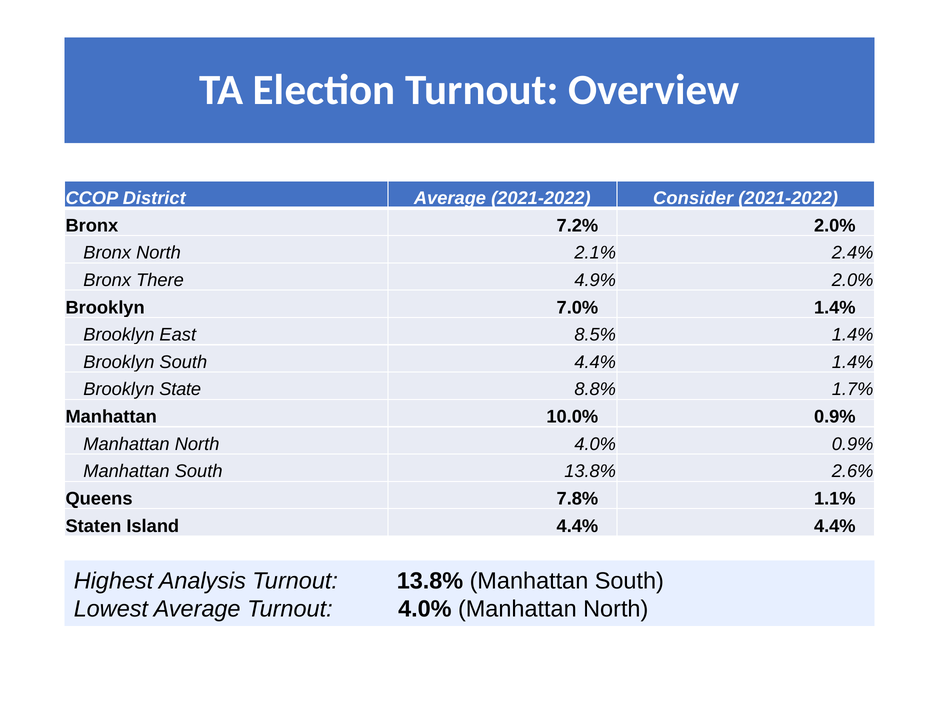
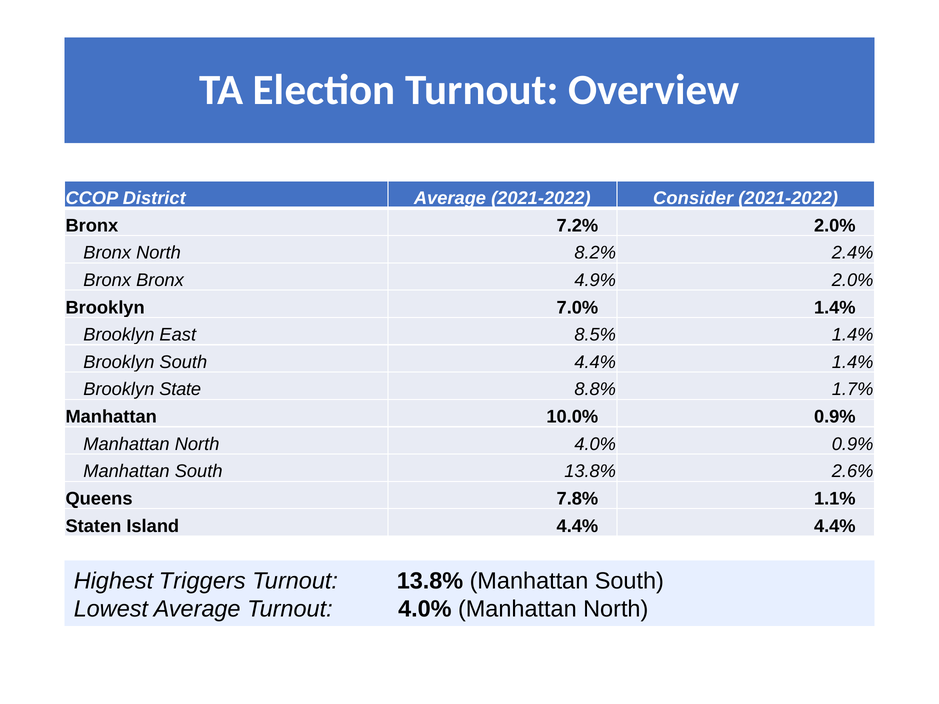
2.1%: 2.1% -> 8.2%
Bronx There: There -> Bronx
Analysis: Analysis -> Triggers
